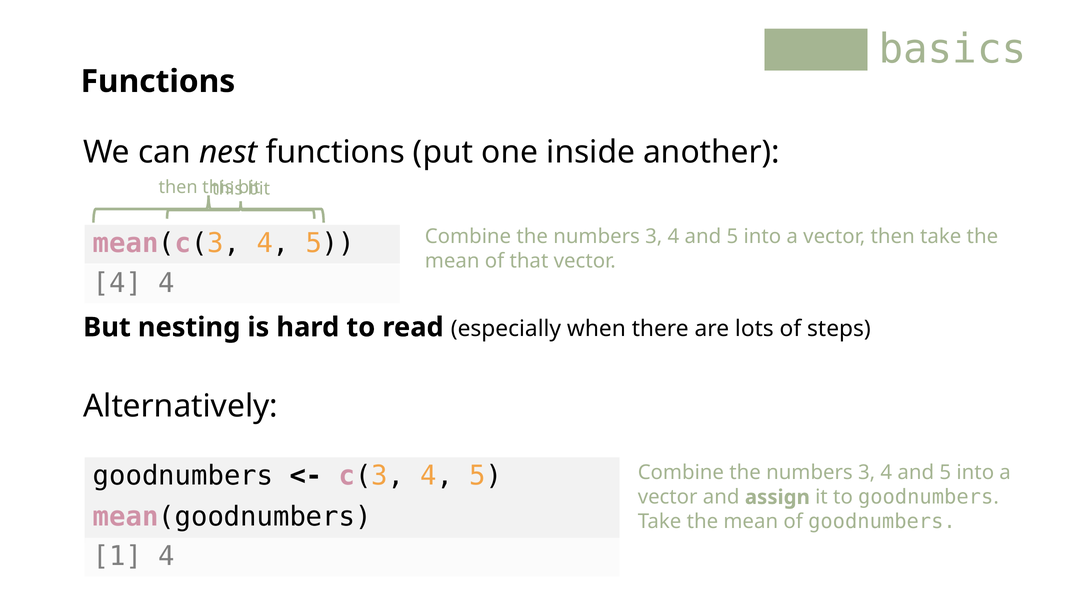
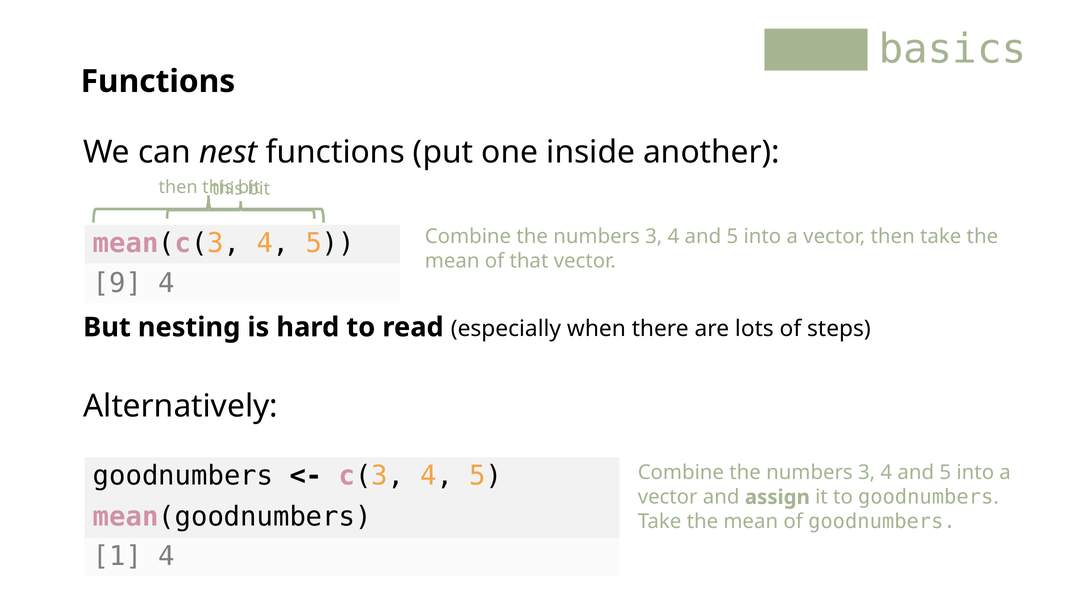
4 at (117, 283): 4 -> 9
